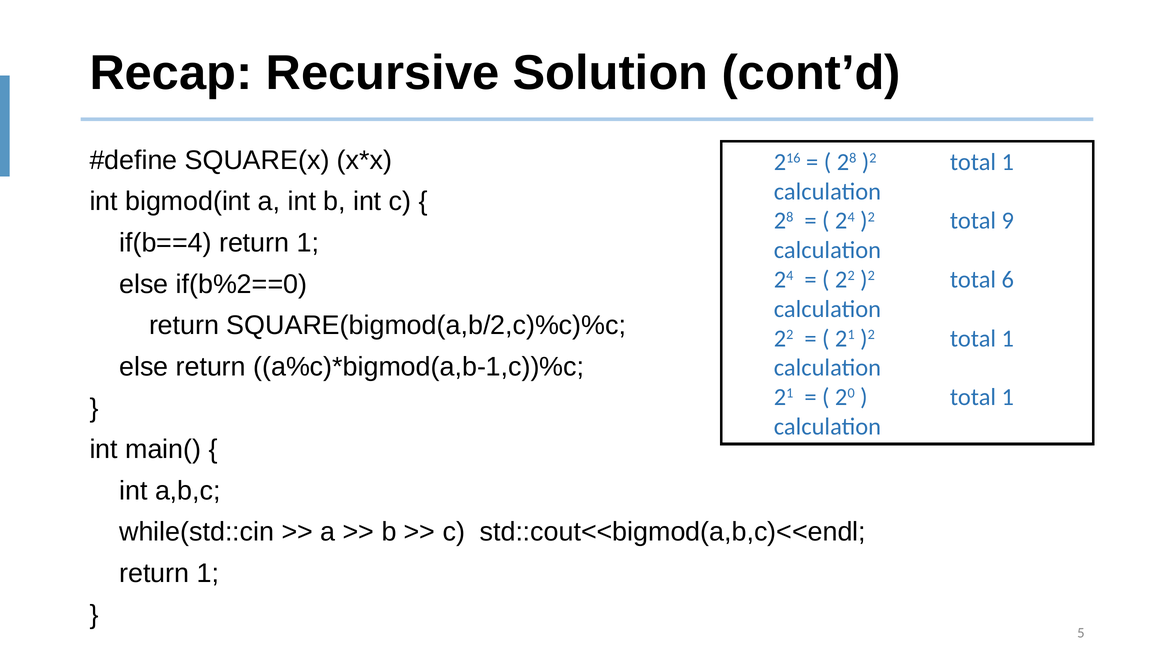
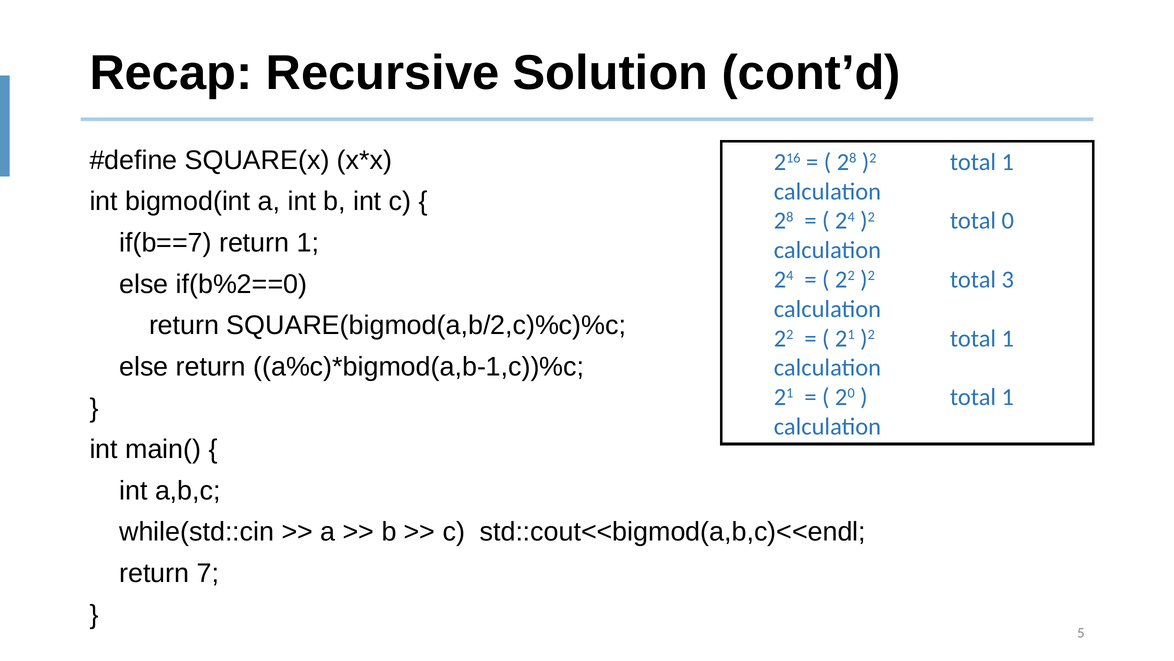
9: 9 -> 0
if(b==4: if(b==4 -> if(b==7
6: 6 -> 3
1 at (208, 573): 1 -> 7
